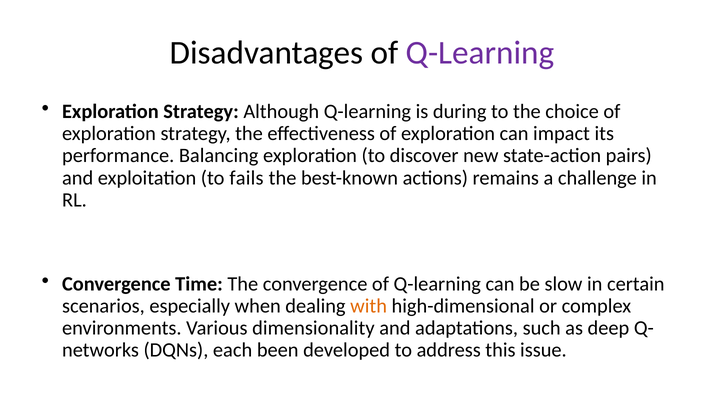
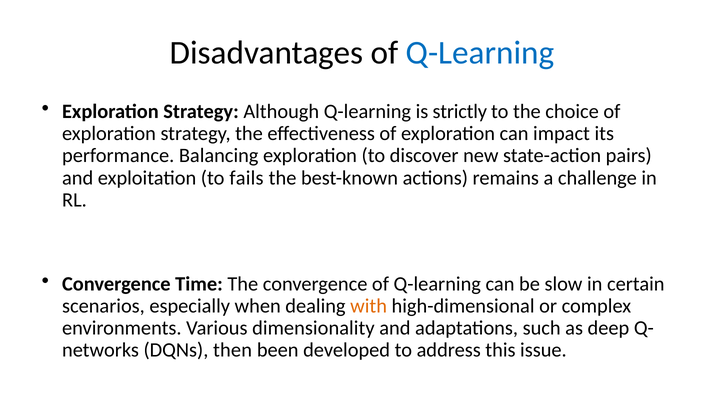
Q-Learning at (480, 53) colour: purple -> blue
during: during -> strictly
each: each -> then
